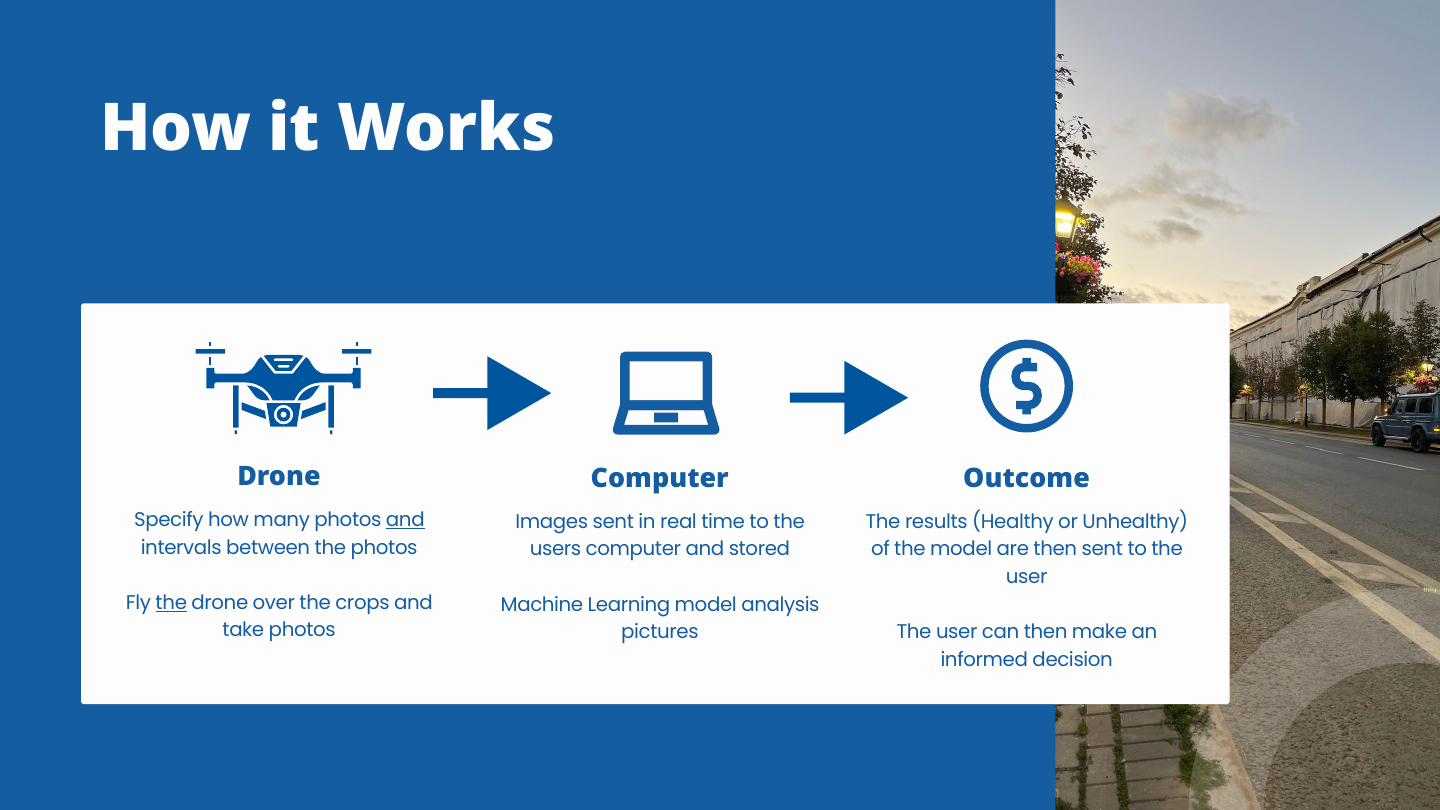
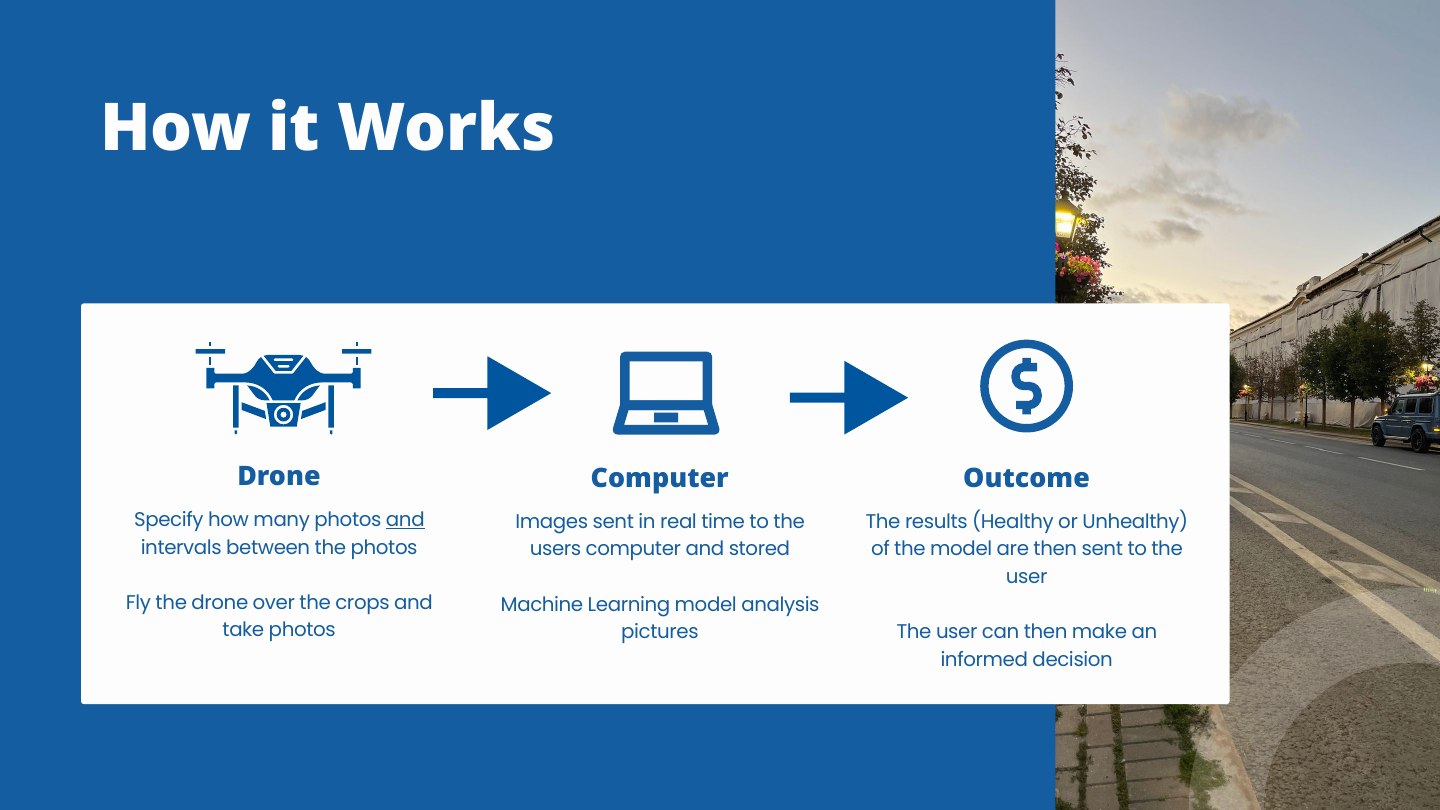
the at (171, 603) underline: present -> none
